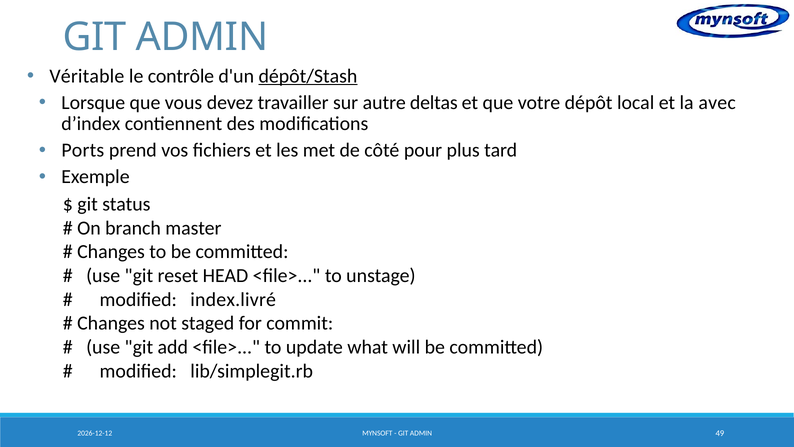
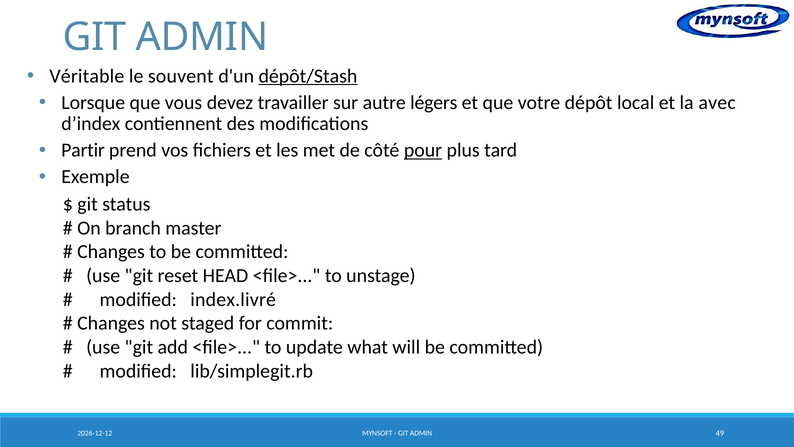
contrôle: contrôle -> souvent
deltas: deltas -> légers
Ports: Ports -> Partir
pour underline: none -> present
